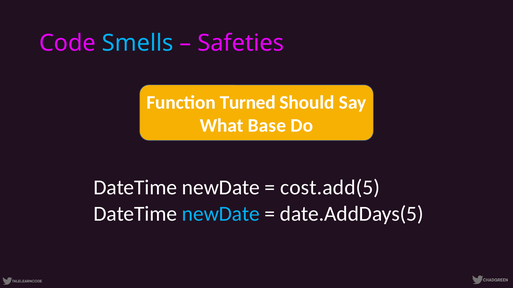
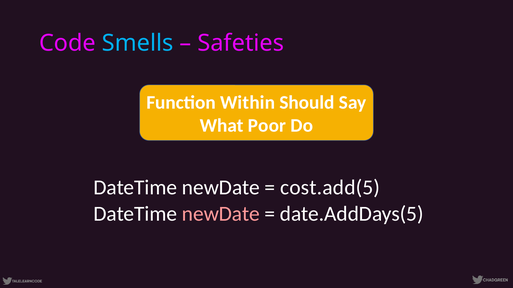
Turned: Turned -> Within
Base: Base -> Poor
newDate at (221, 214) colour: light blue -> pink
